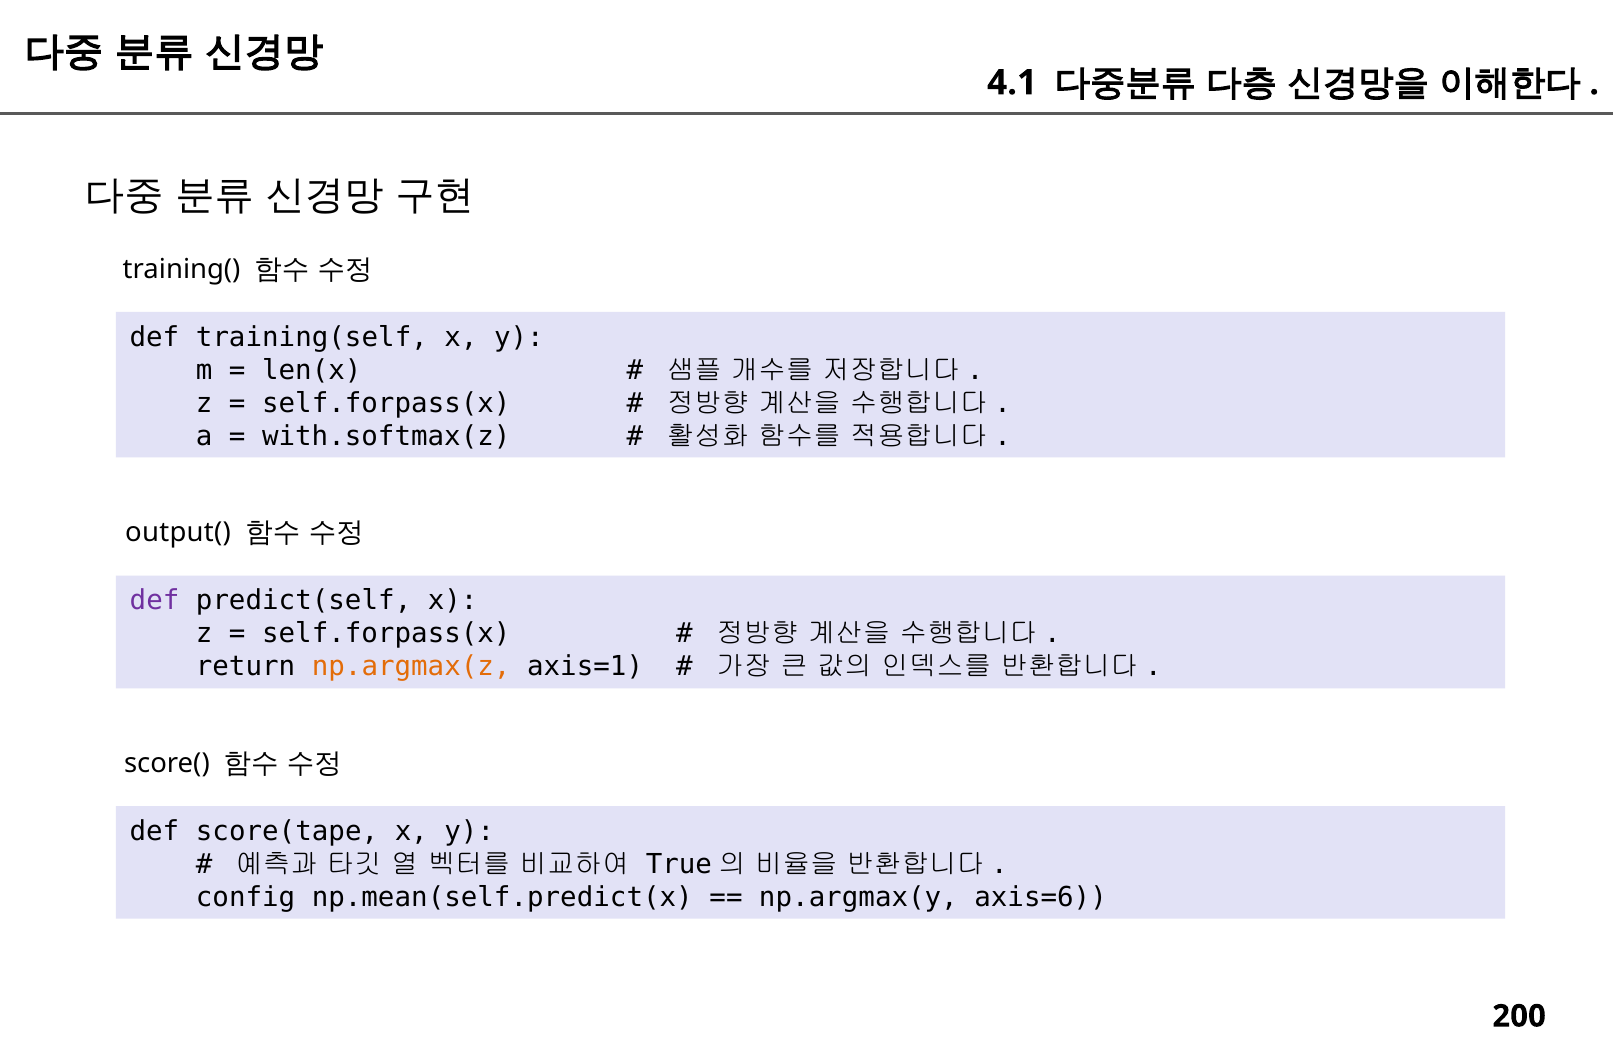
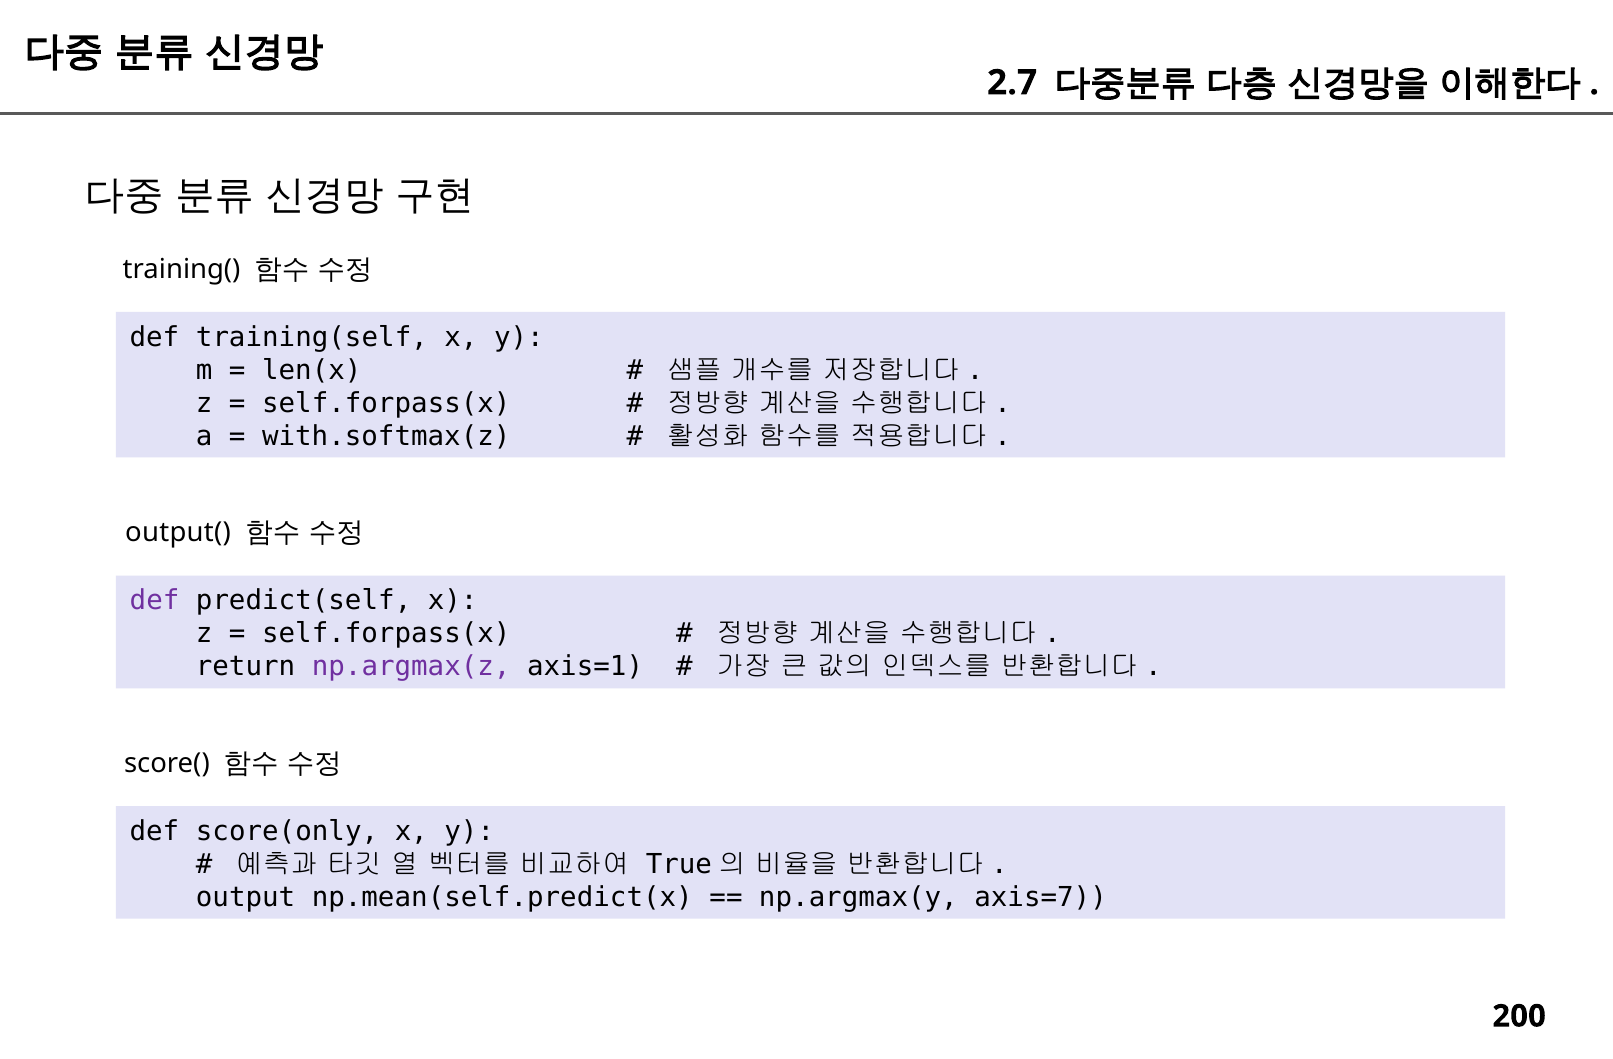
4.1: 4.1 -> 2.7
np.argmax(z colour: orange -> purple
score(tape: score(tape -> score(only
config: config -> output
axis=6: axis=6 -> axis=7
